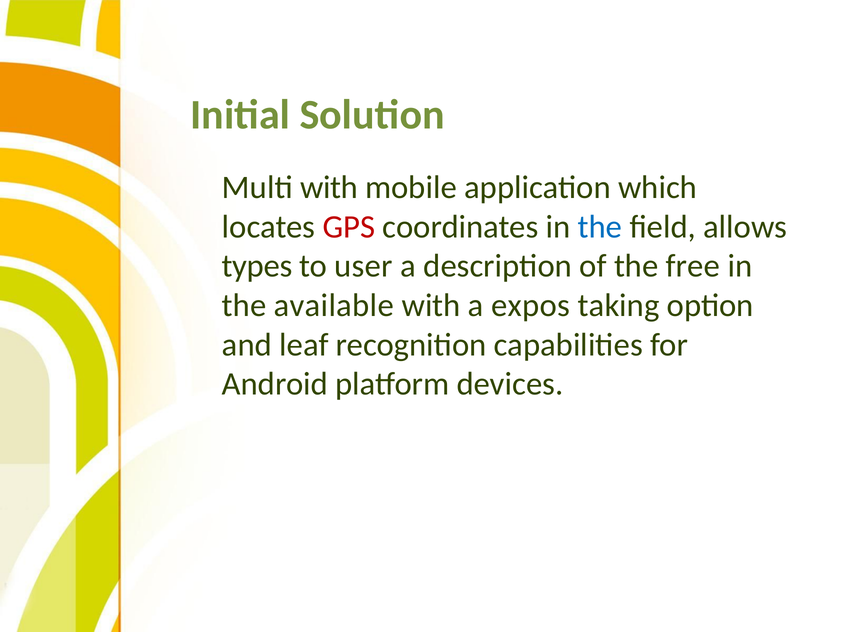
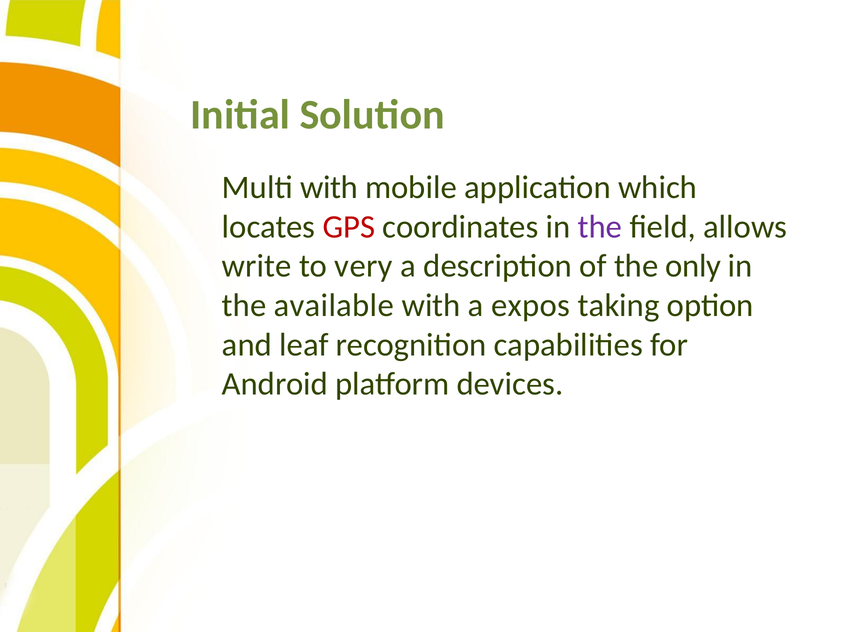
the at (600, 227) colour: blue -> purple
types: types -> write
user: user -> very
free: free -> only
